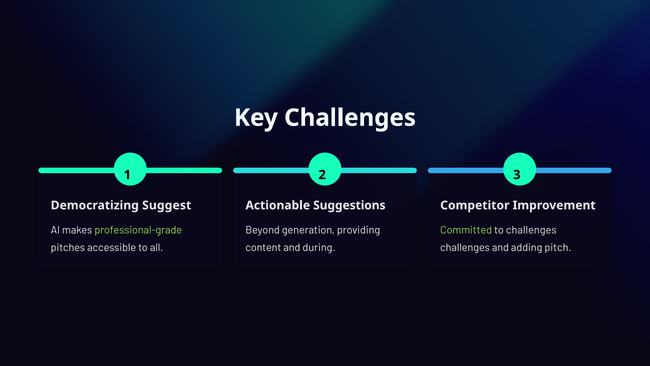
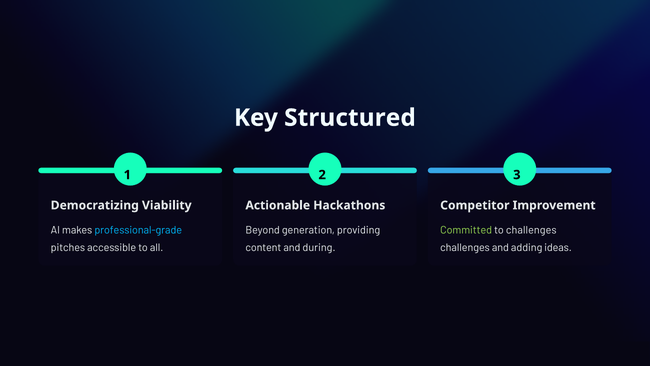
Key Challenges: Challenges -> Structured
Suggest: Suggest -> Viability
Suggestions: Suggestions -> Hackathons
professional-grade colour: light green -> light blue
pitch: pitch -> ideas
